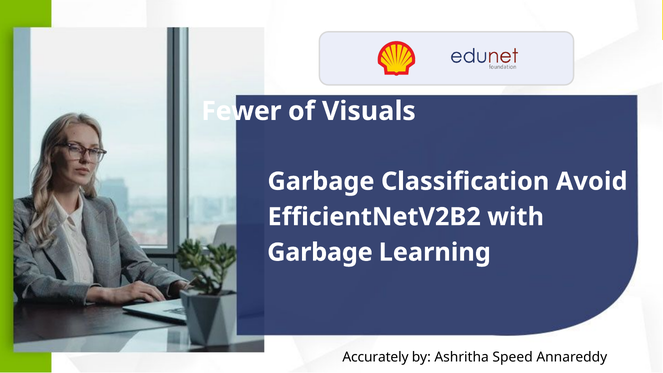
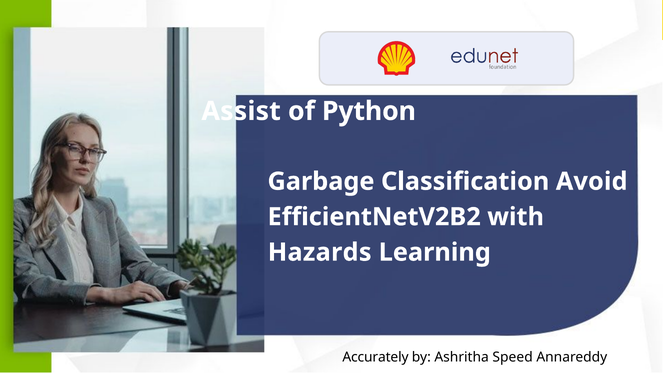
Fewer: Fewer -> Assist
Visuals: Visuals -> Python
Garbage at (320, 252): Garbage -> Hazards
